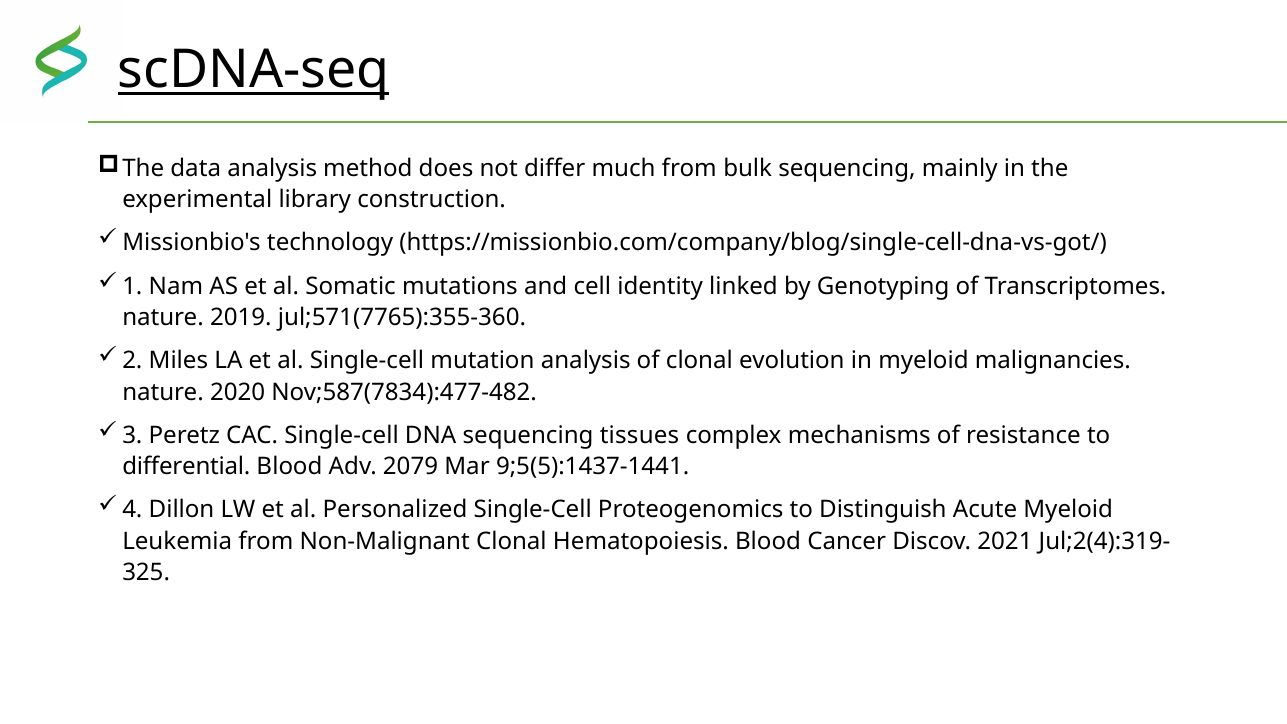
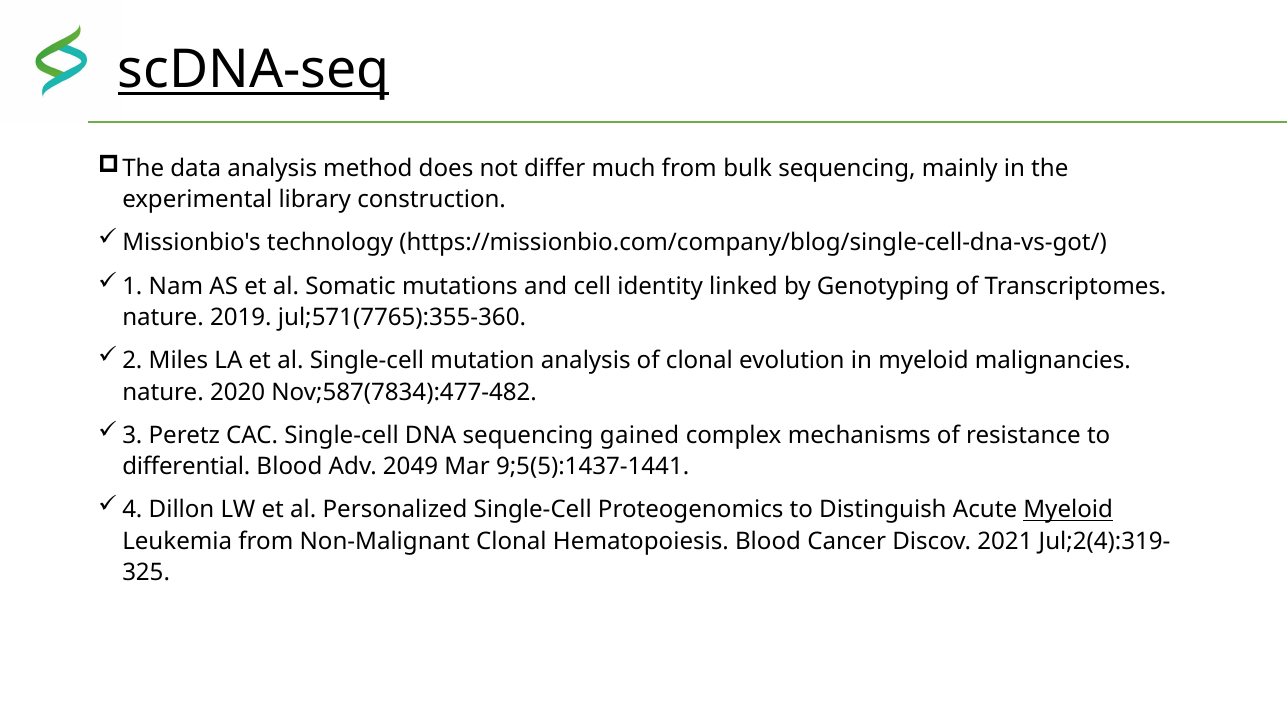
tissues: tissues -> gained
2079: 2079 -> 2049
Myeloid at (1068, 510) underline: none -> present
